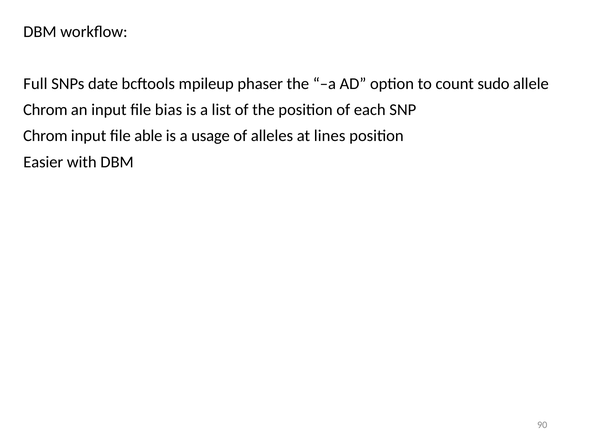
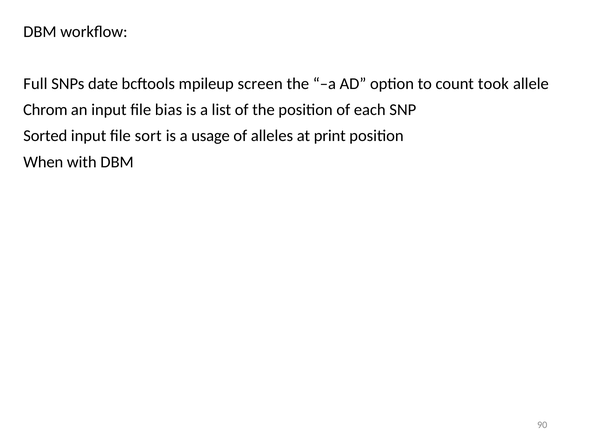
phaser: phaser -> screen
sudo: sudo -> took
Chrom at (45, 136): Chrom -> Sorted
able: able -> sort
lines: lines -> print
Easier: Easier -> When
